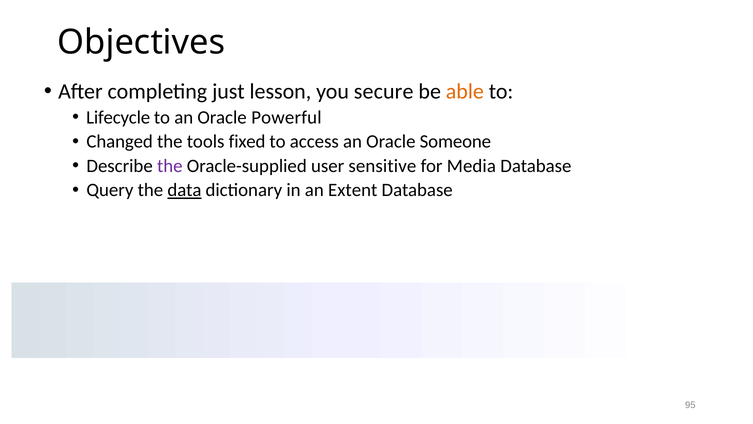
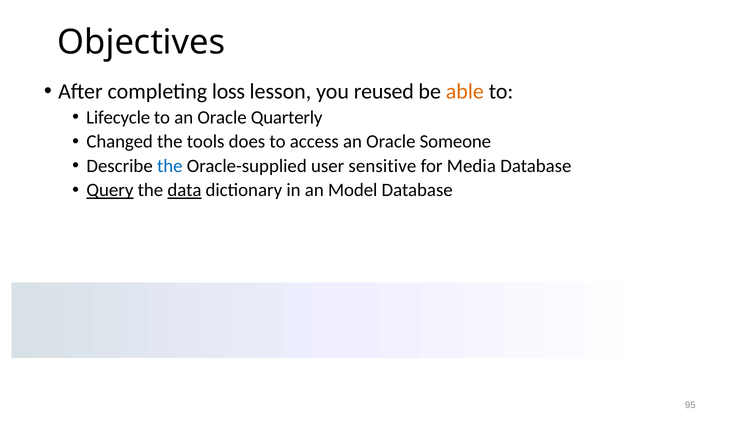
just: just -> loss
secure: secure -> reused
Powerful: Powerful -> Quarterly
fixed: fixed -> does
the at (170, 166) colour: purple -> blue
Query underline: none -> present
Extent: Extent -> Model
